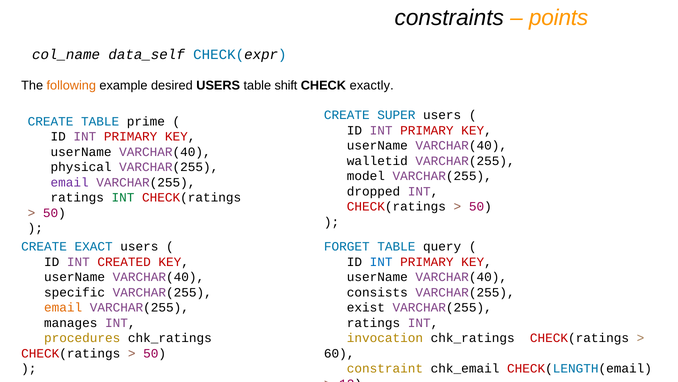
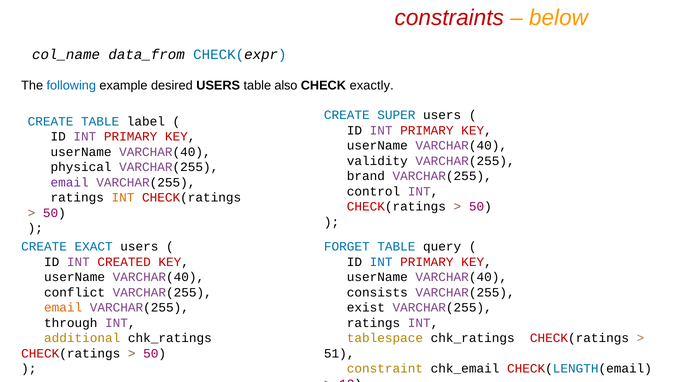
constraints colour: black -> red
points: points -> below
data_self: data_self -> data_from
following colour: orange -> blue
shift: shift -> also
prime: prime -> label
walletid: walletid -> validity
model: model -> brand
dropped: dropped -> control
INT at (123, 197) colour: green -> orange
specific: specific -> conflict
manages: manages -> through
procedures: procedures -> additional
invocation: invocation -> tablespace
60: 60 -> 51
